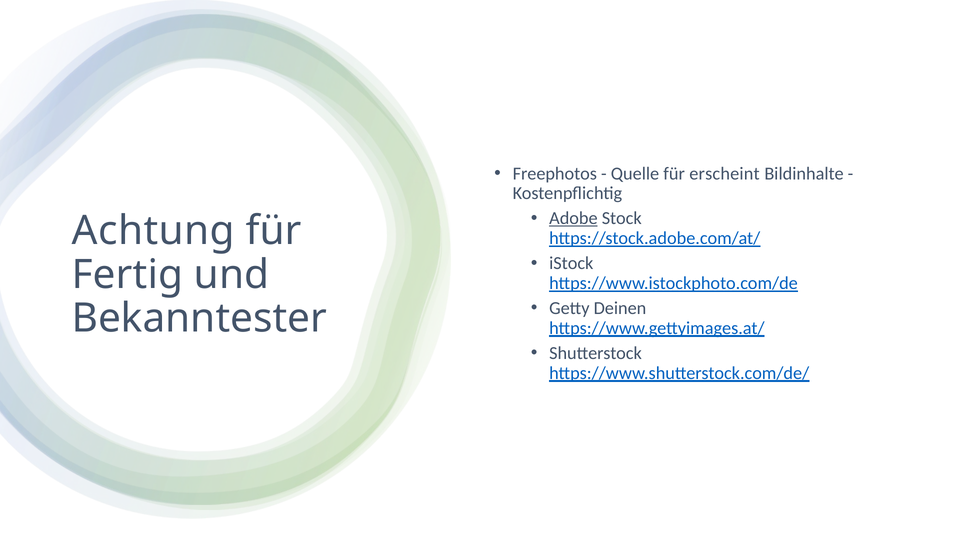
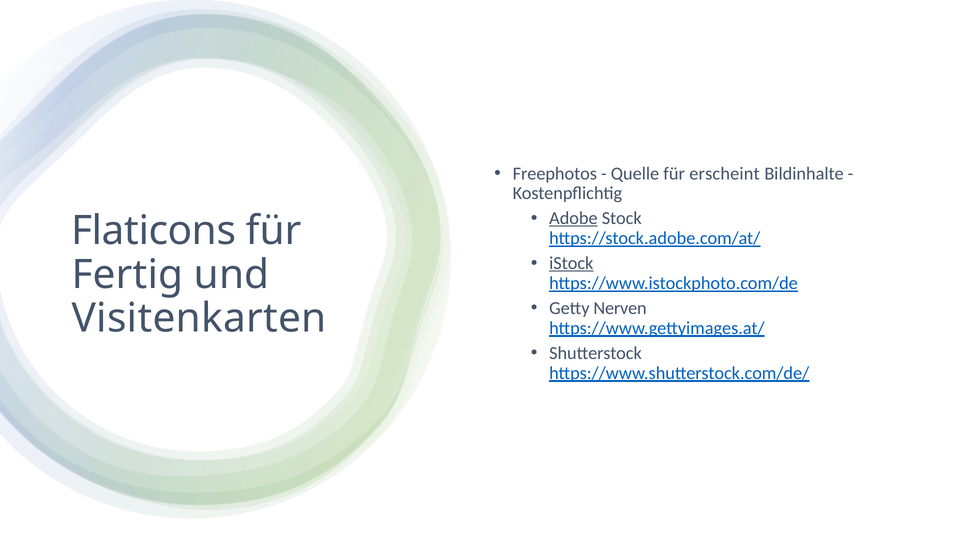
Achtung: Achtung -> Flaticons
iStock underline: none -> present
Deinen: Deinen -> Nerven
Bekanntester: Bekanntester -> Visitenkarten
